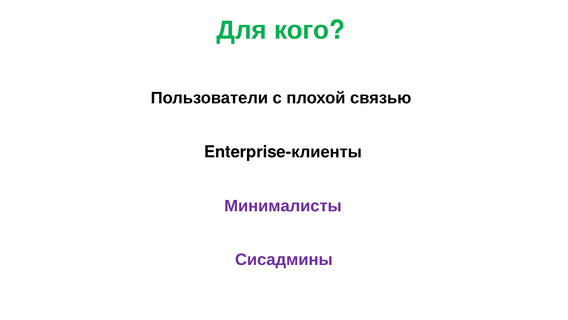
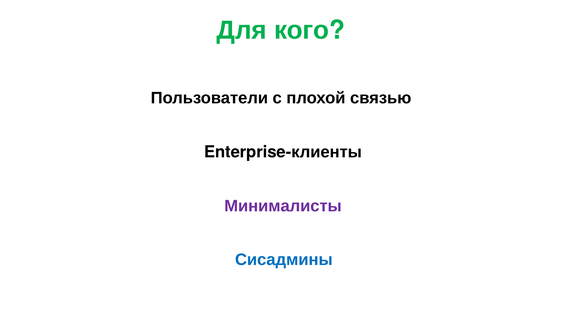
Сисадмины colour: purple -> blue
